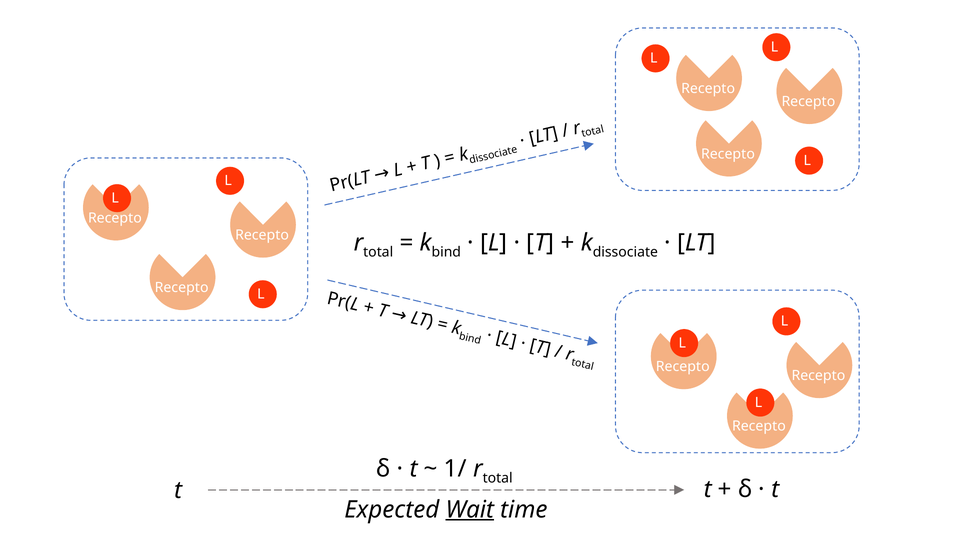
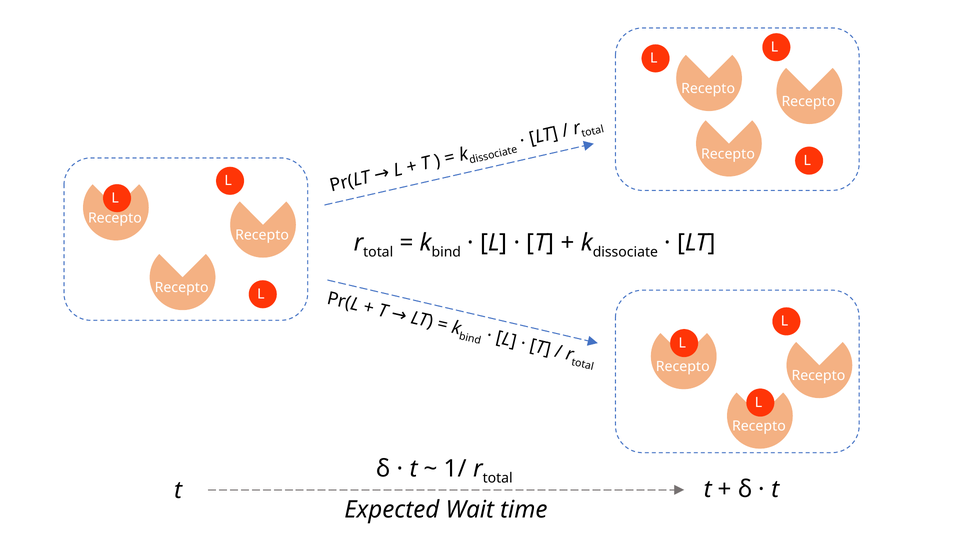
Wait underline: present -> none
